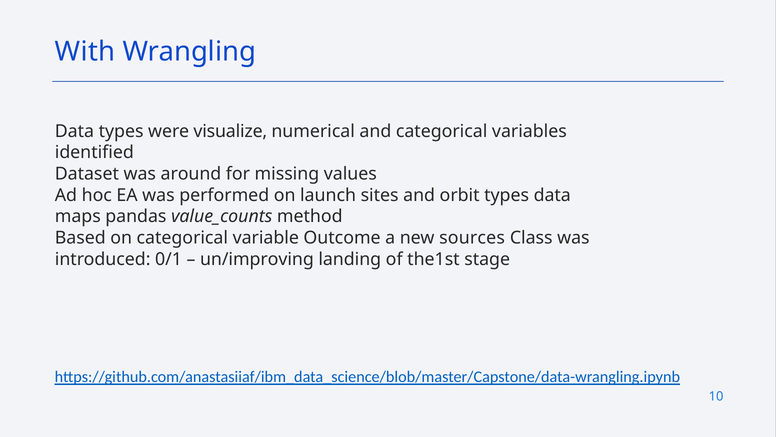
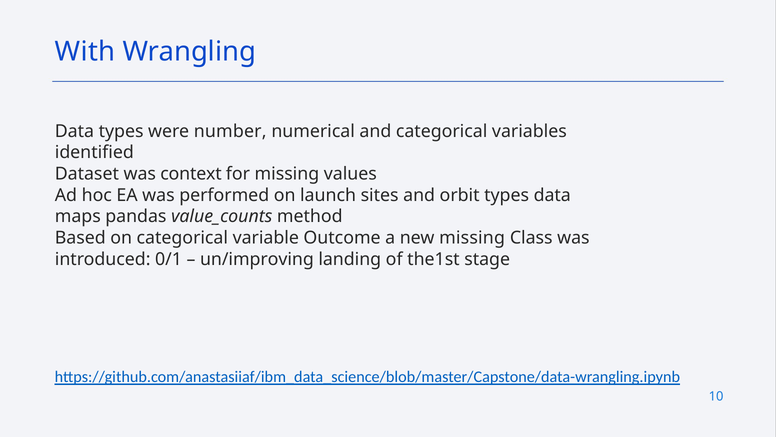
visualize: visualize -> number
around: around -> context
new sources: sources -> missing
